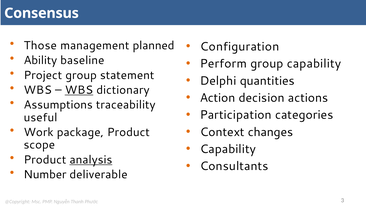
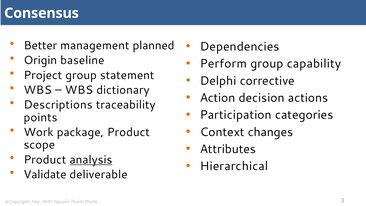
Those: Those -> Better
Configuration: Configuration -> Dependencies
Ability: Ability -> Origin
quantities: quantities -> corrective
WBS at (79, 90) underline: present -> none
Assumptions: Assumptions -> Descriptions
useful: useful -> points
Capability at (228, 149): Capability -> Attributes
Consultants: Consultants -> Hierarchical
Number: Number -> Validate
